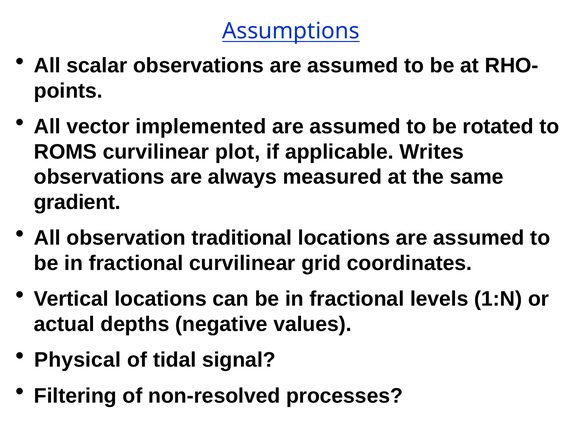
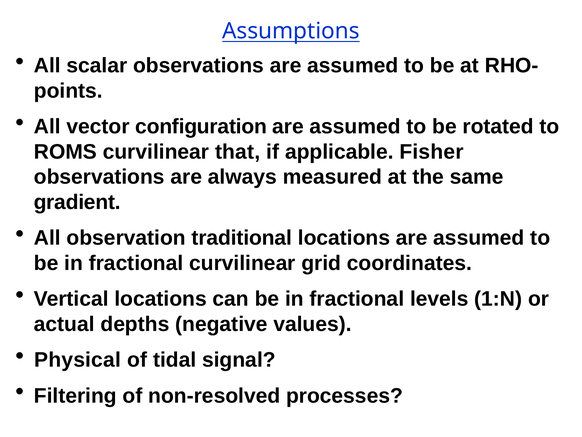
implemented: implemented -> configuration
plot: plot -> that
Writes: Writes -> Fisher
